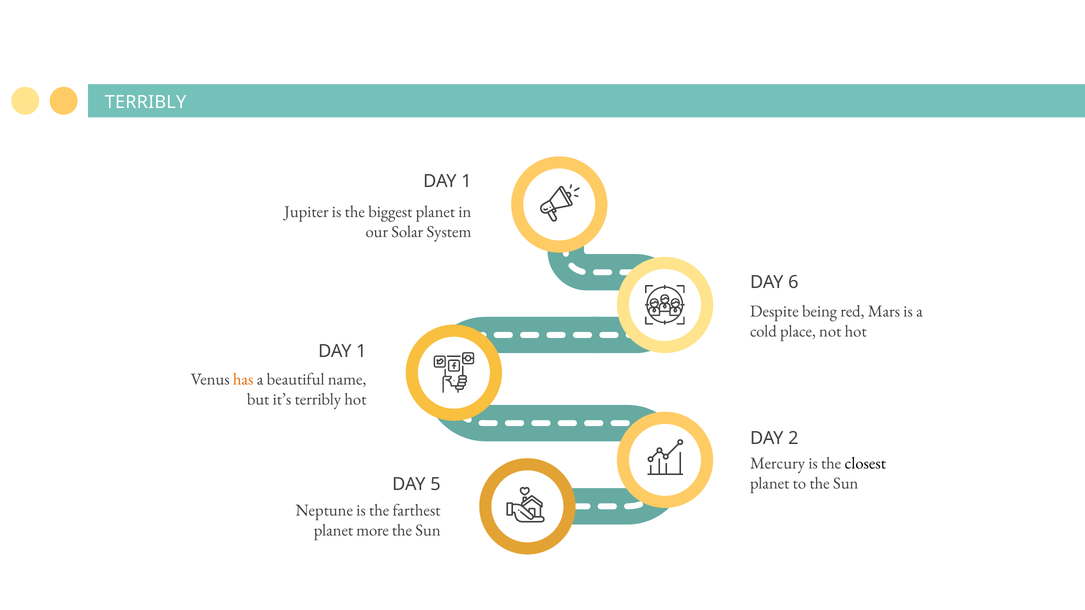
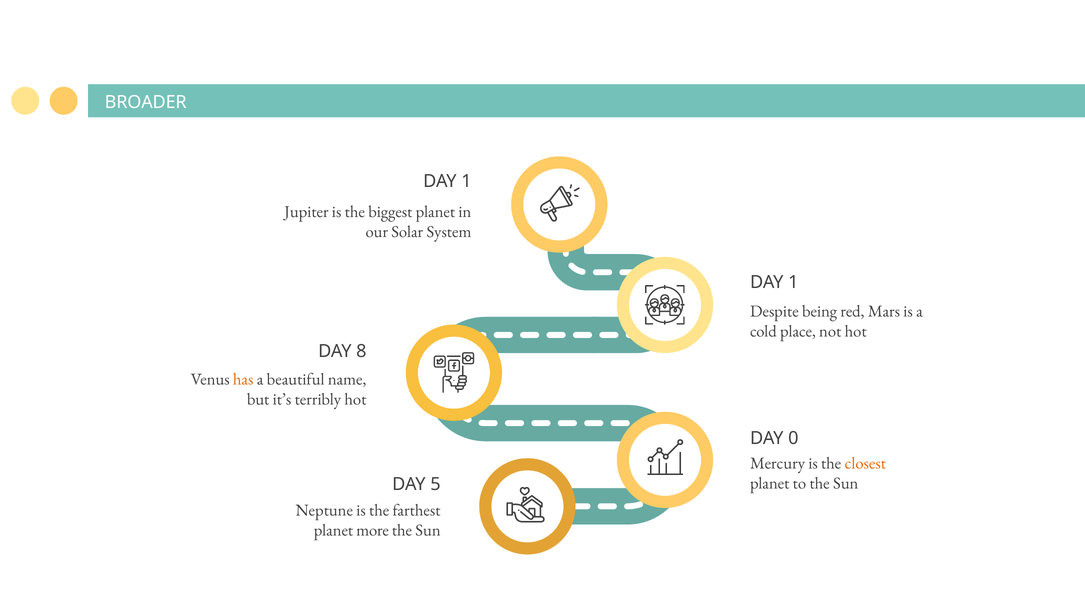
TERRIBLY at (146, 102): TERRIBLY -> BROADER
6 at (793, 282): 6 -> 1
1 at (361, 351): 1 -> 8
2: 2 -> 0
closest colour: black -> orange
